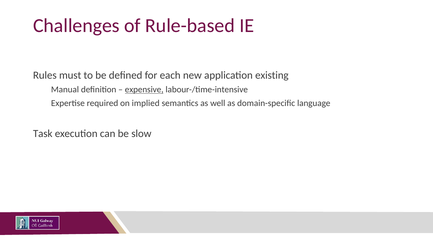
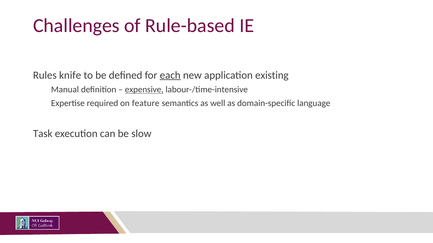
must: must -> knife
each underline: none -> present
implied: implied -> feature
